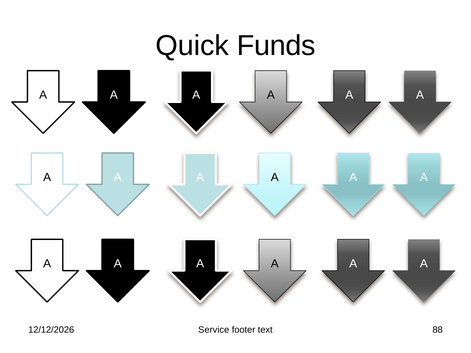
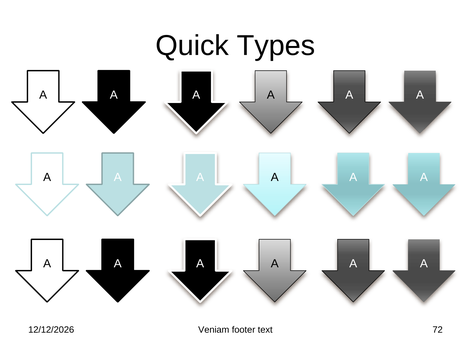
Funds: Funds -> Types
Service: Service -> Veniam
88: 88 -> 72
